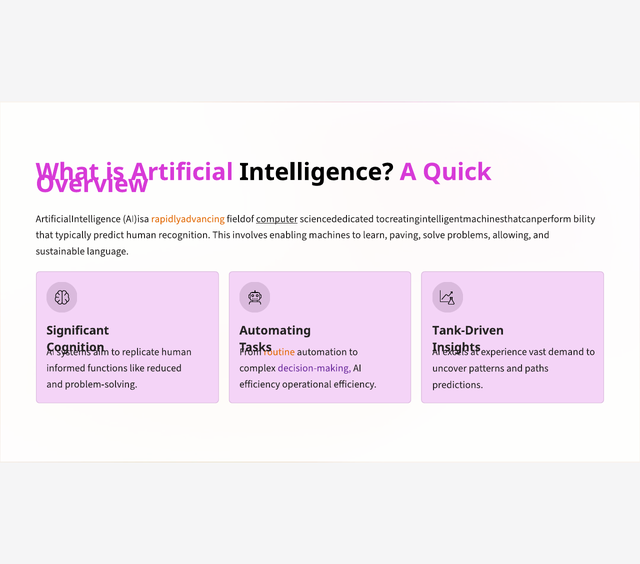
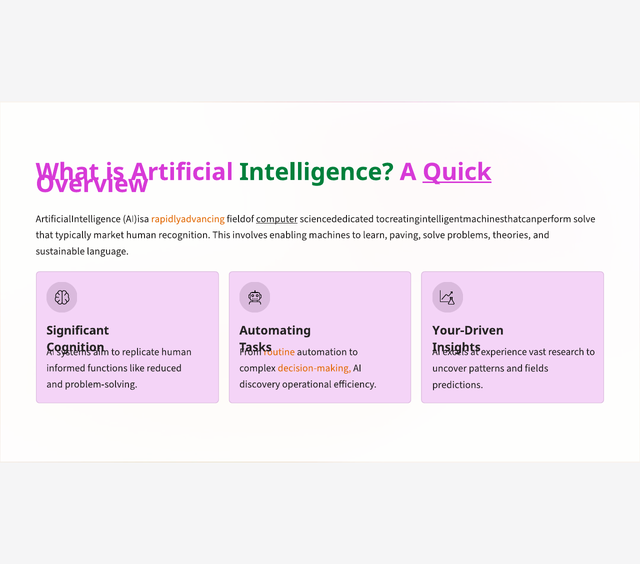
Intelligence colour: black -> green
Quick underline: none -> present
tocreatingintelligentmachinesthatcanperform bility: bility -> solve
predict: predict -> market
allowing: allowing -> theories
Tank-Driven: Tank-Driven -> Your-Driven
demand: demand -> research
decision-making colour: purple -> orange
paths: paths -> fields
efficiency at (260, 385): efficiency -> discovery
